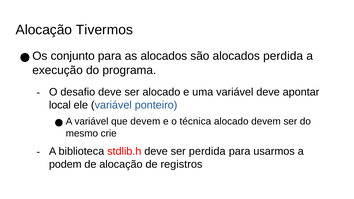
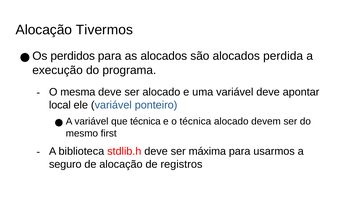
conjunto: conjunto -> perdidos
desafio: desafio -> mesma
que devem: devem -> técnica
crie: crie -> first
ser perdida: perdida -> máxima
podem: podem -> seguro
